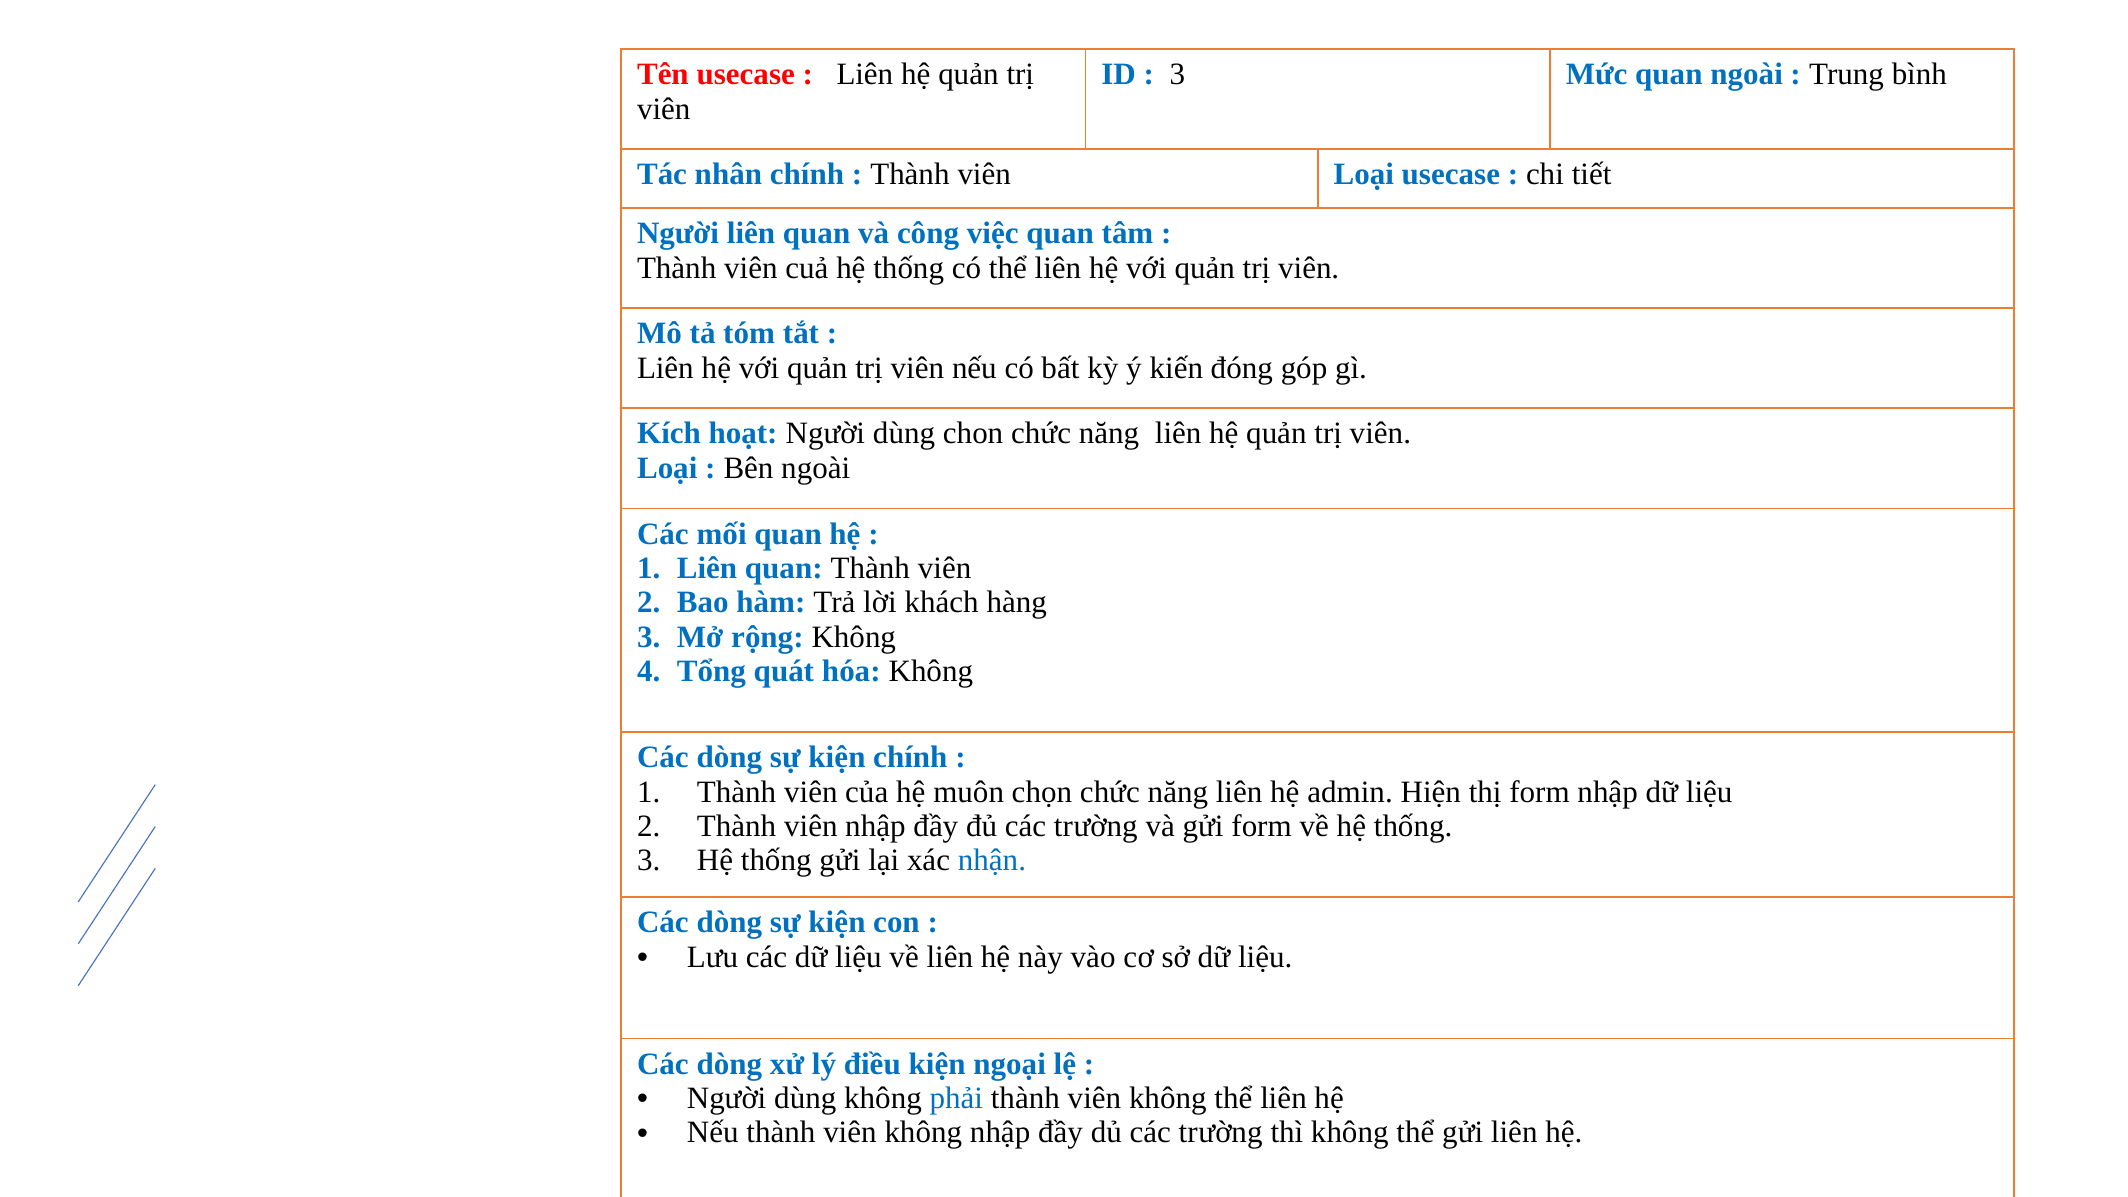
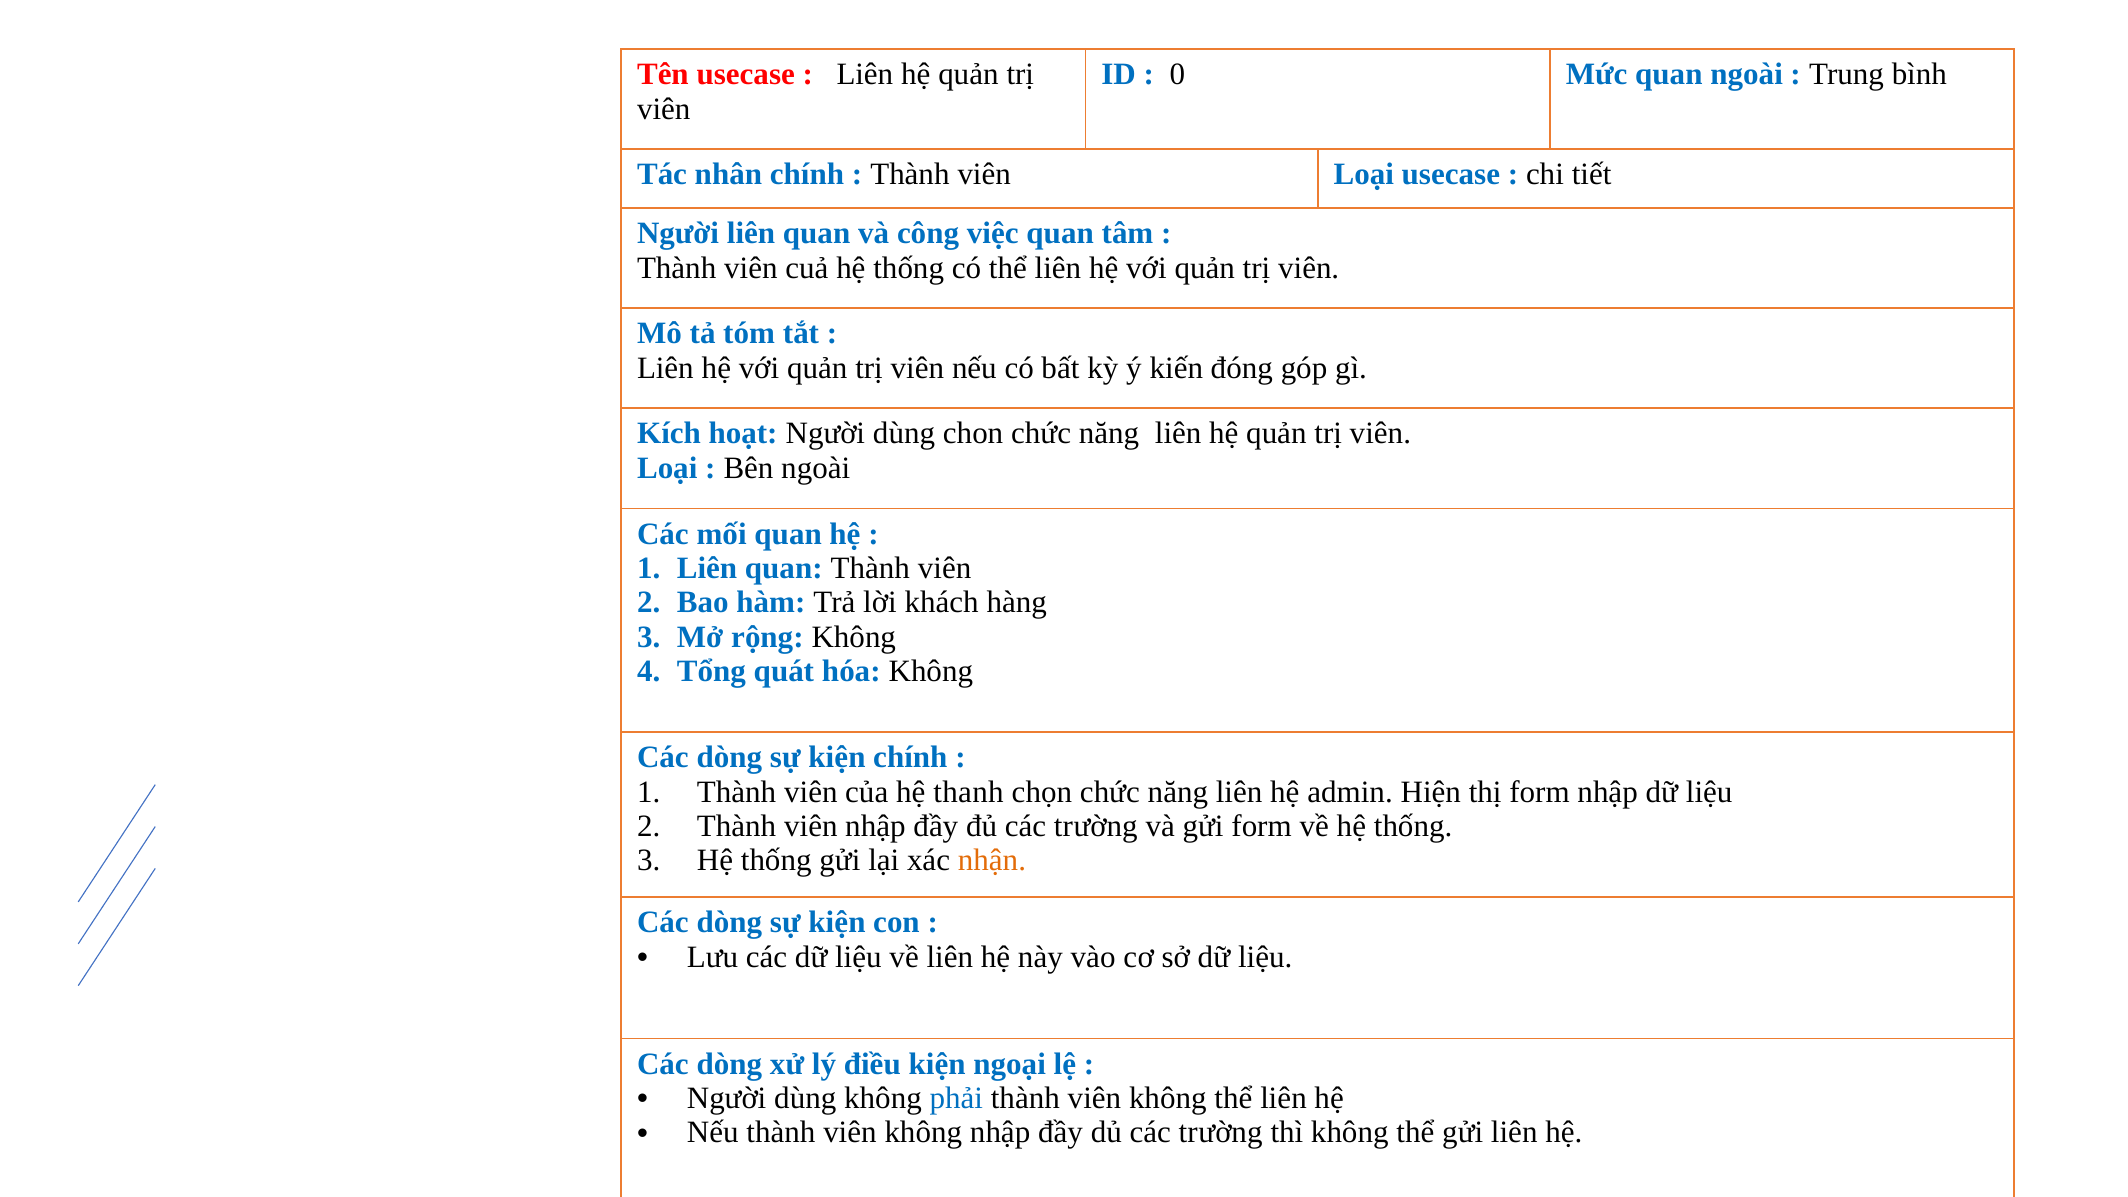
3 at (1177, 75): 3 -> 0
muôn: muôn -> thanh
nhận colour: blue -> orange
